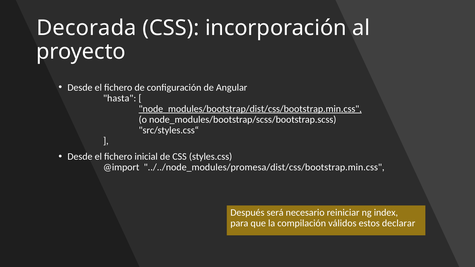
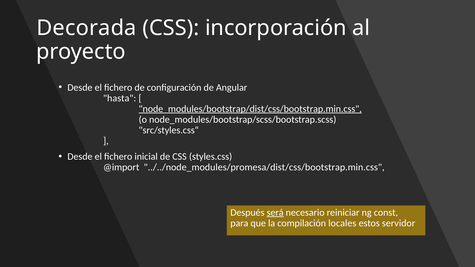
será underline: none -> present
index: index -> const
válidos: válidos -> locales
declarar: declarar -> servidor
